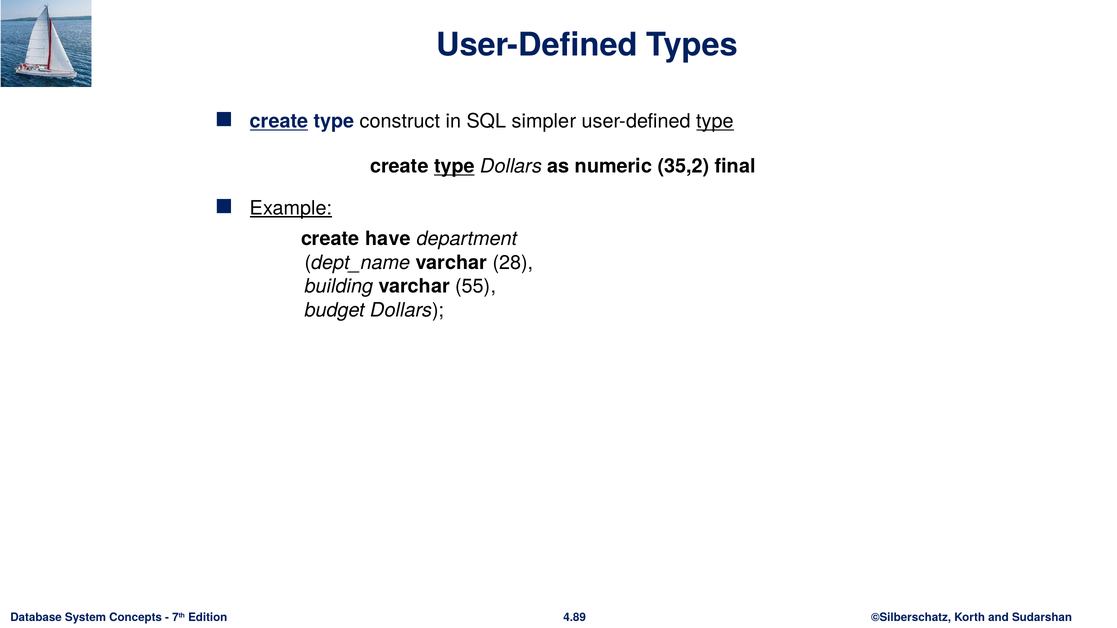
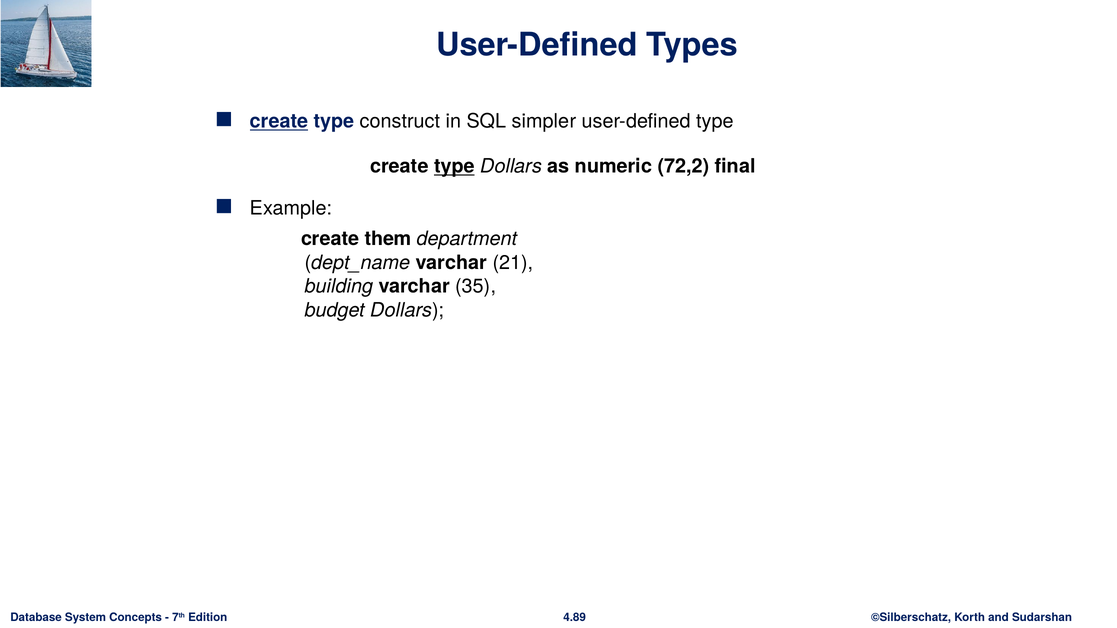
type at (715, 121) underline: present -> none
35,2: 35,2 -> 72,2
Example underline: present -> none
have: have -> them
28: 28 -> 21
55: 55 -> 35
